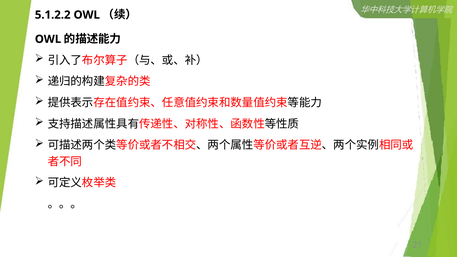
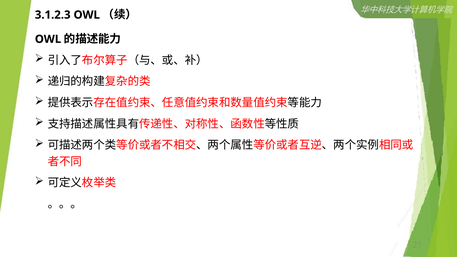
5.1.2.2: 5.1.2.2 -> 3.1.2.3
